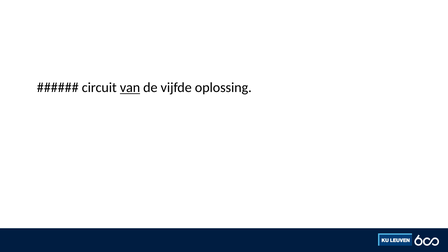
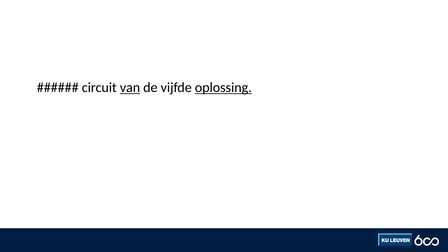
oplossing underline: none -> present
